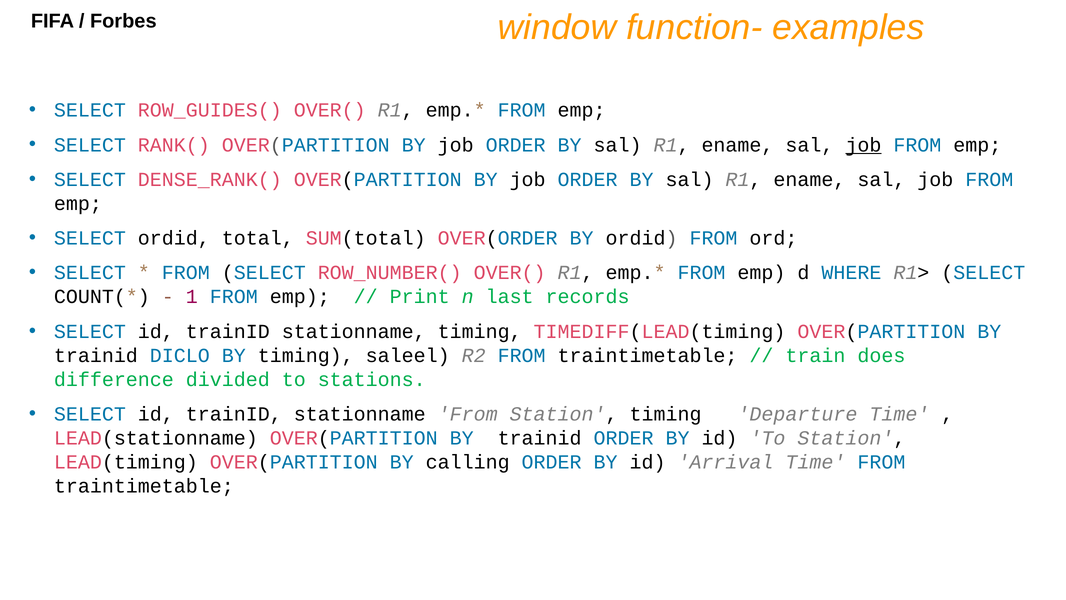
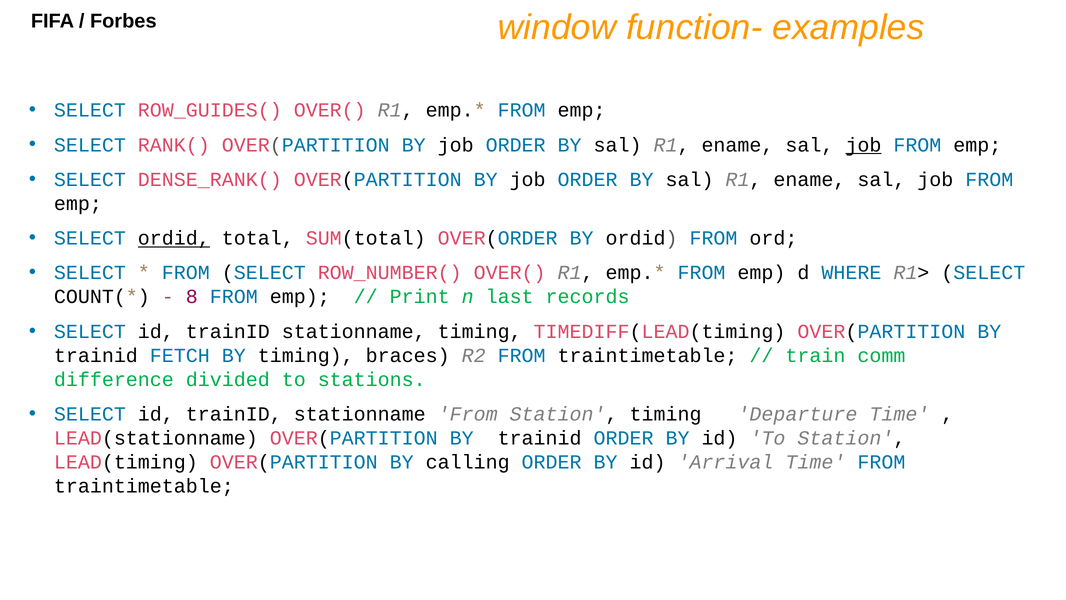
ordid at (174, 238) underline: none -> present
1: 1 -> 8
DICLO: DICLO -> FETCH
saleel: saleel -> braces
does: does -> comm
